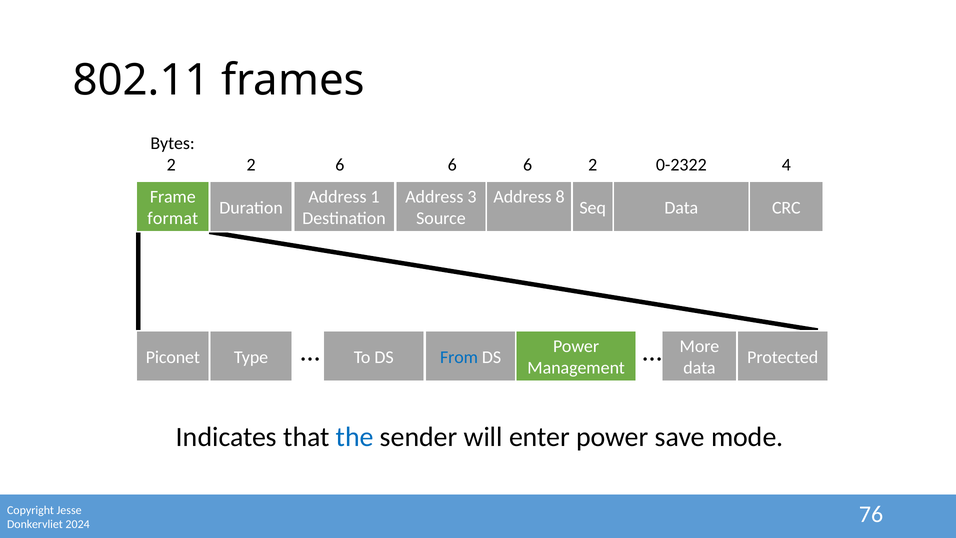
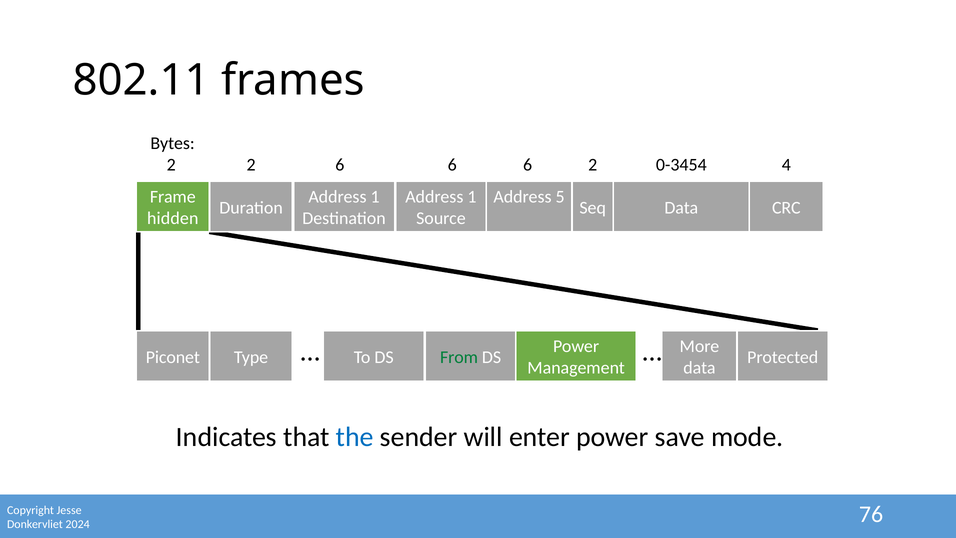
0-2322: 0-2322 -> 0-3454
3 at (472, 197): 3 -> 1
8: 8 -> 5
format: format -> hidden
From colour: blue -> green
